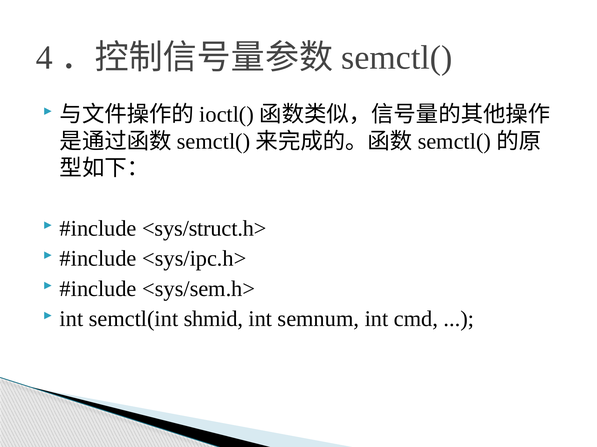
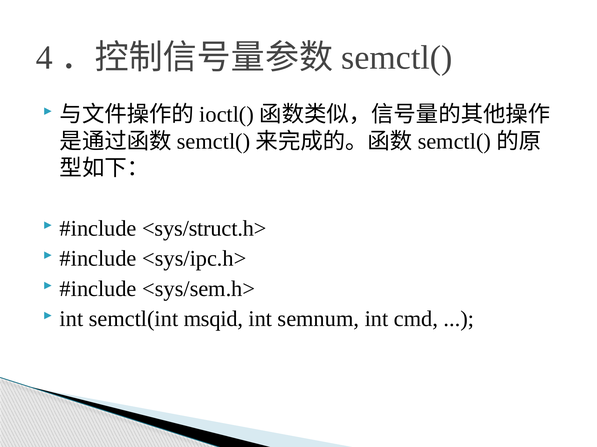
shmid: shmid -> msqid
